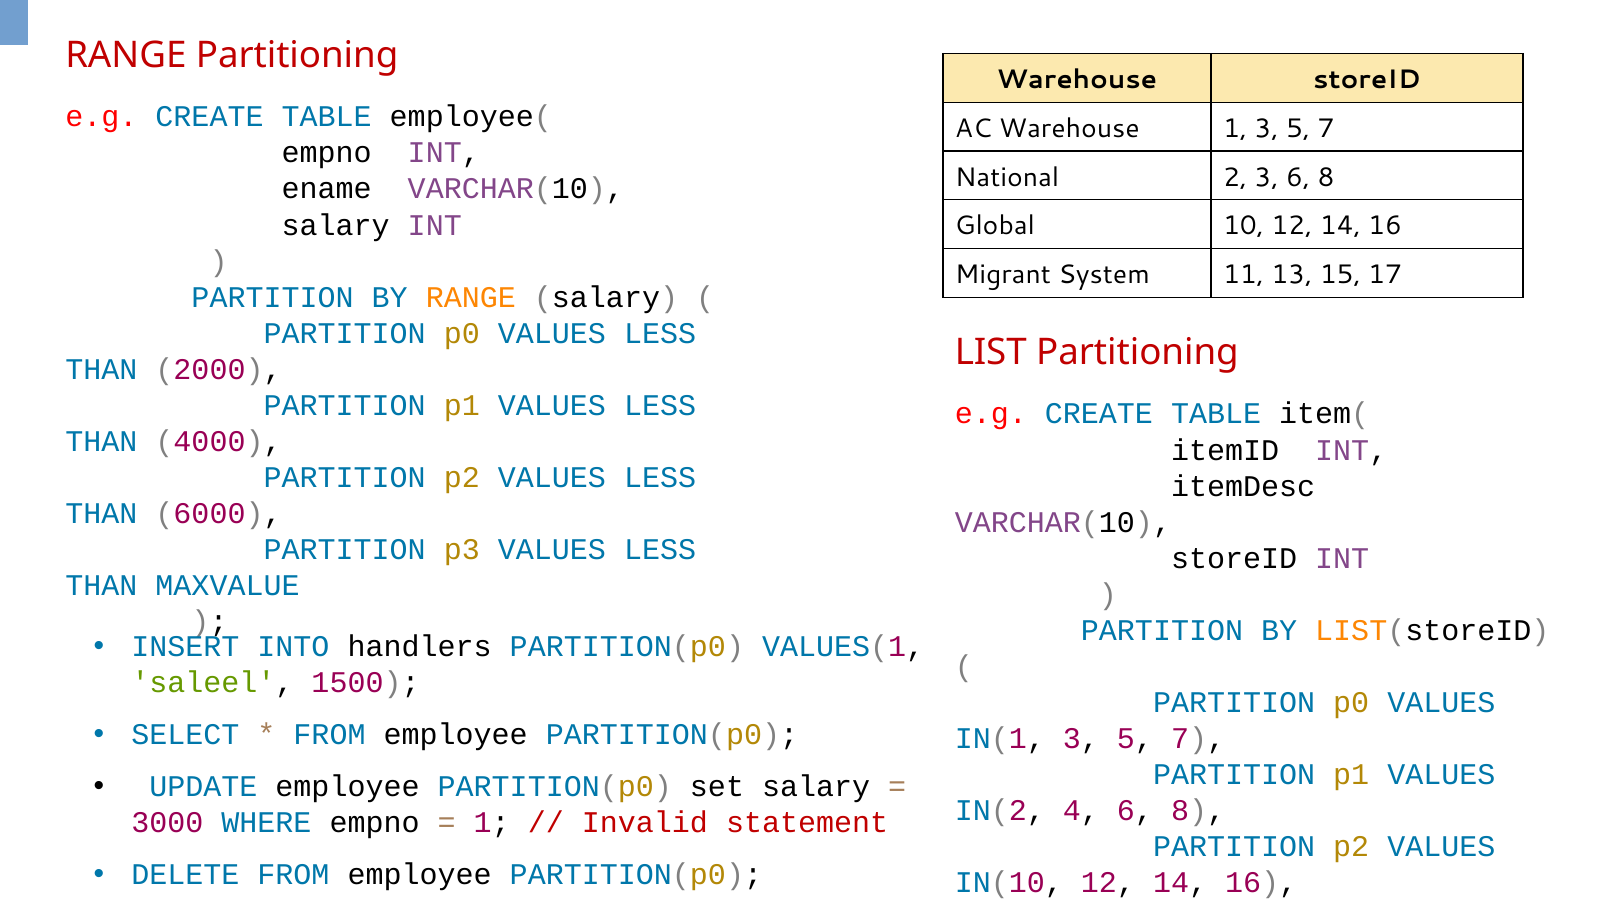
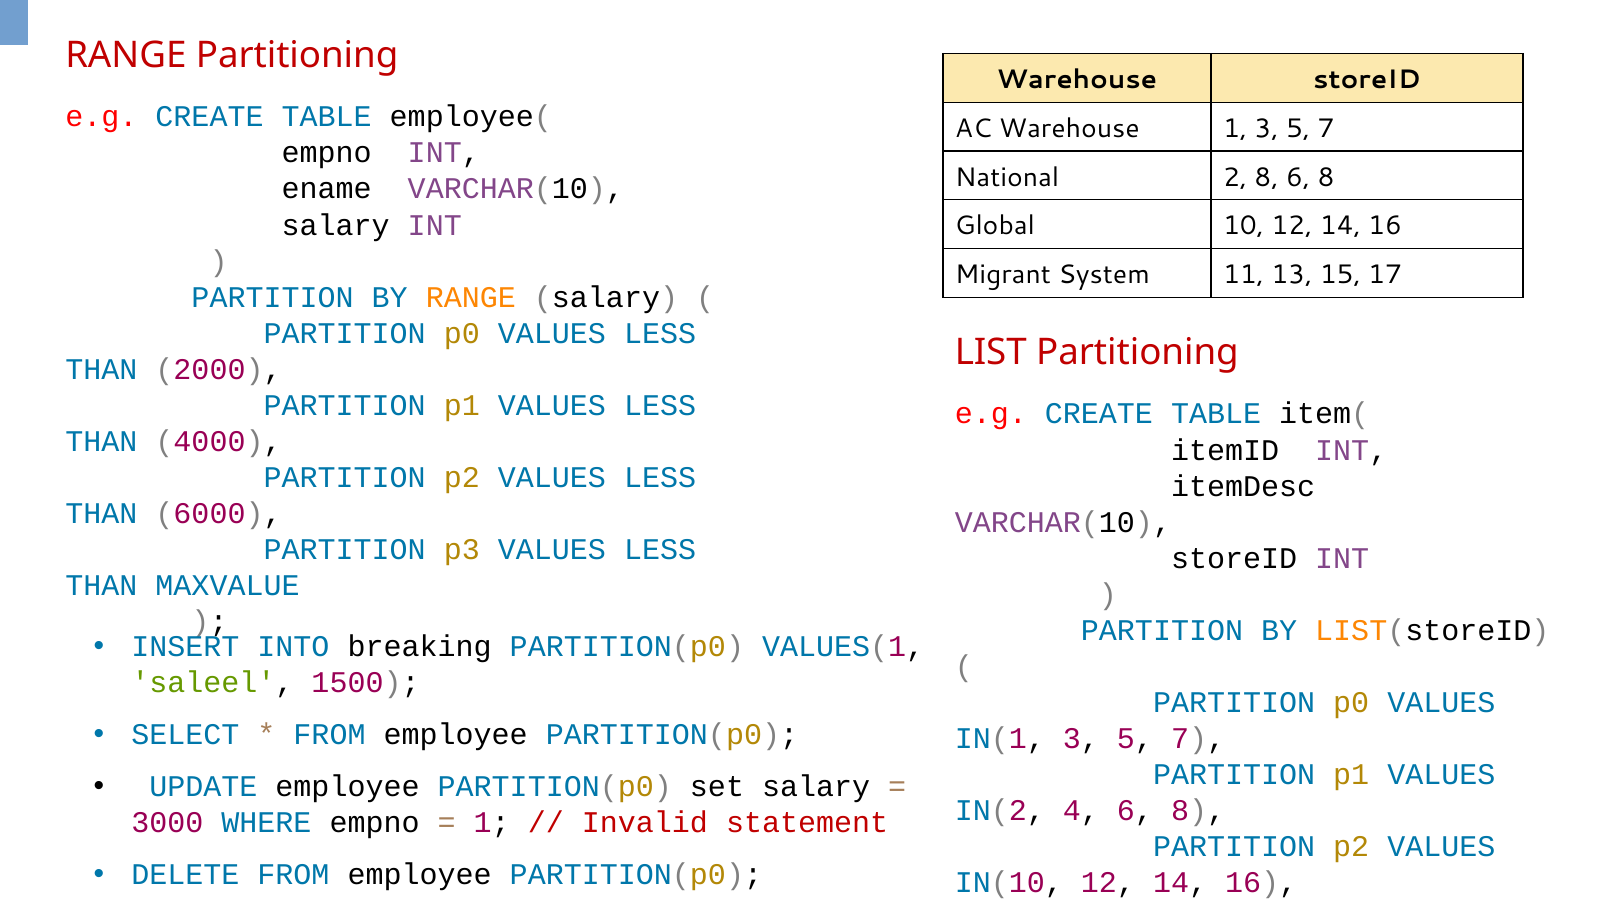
2 3: 3 -> 8
handlers: handlers -> breaking
